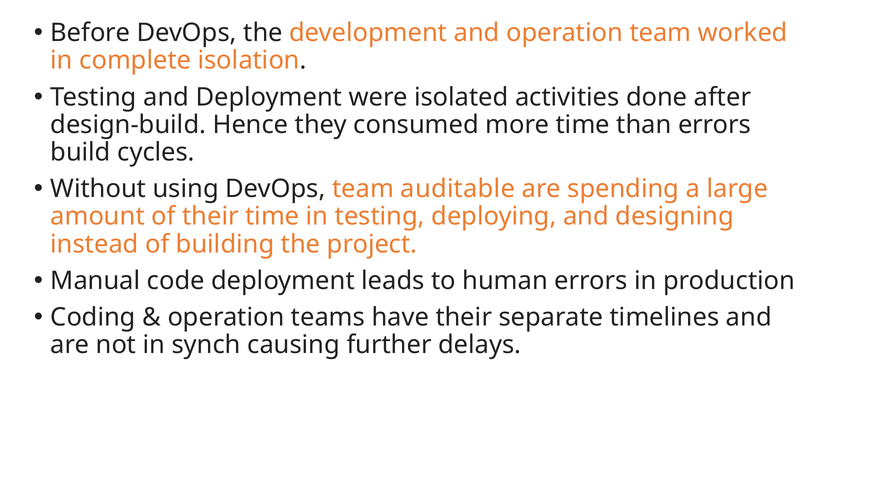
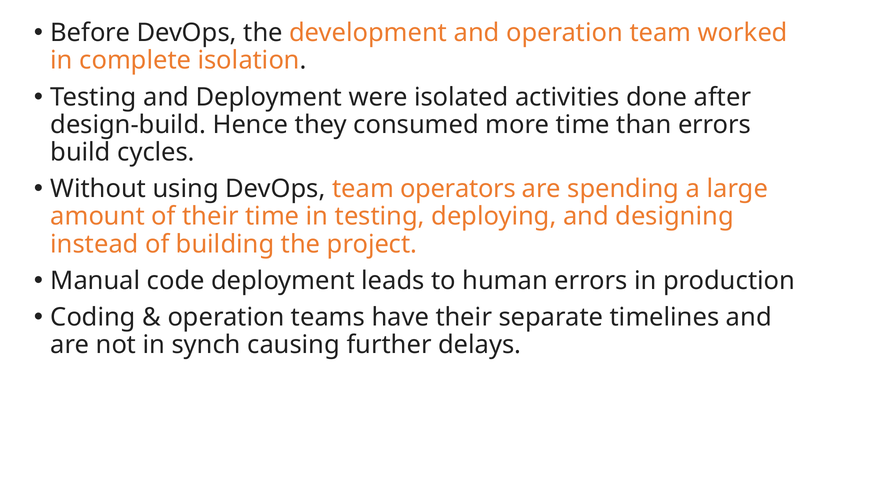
auditable: auditable -> operators
